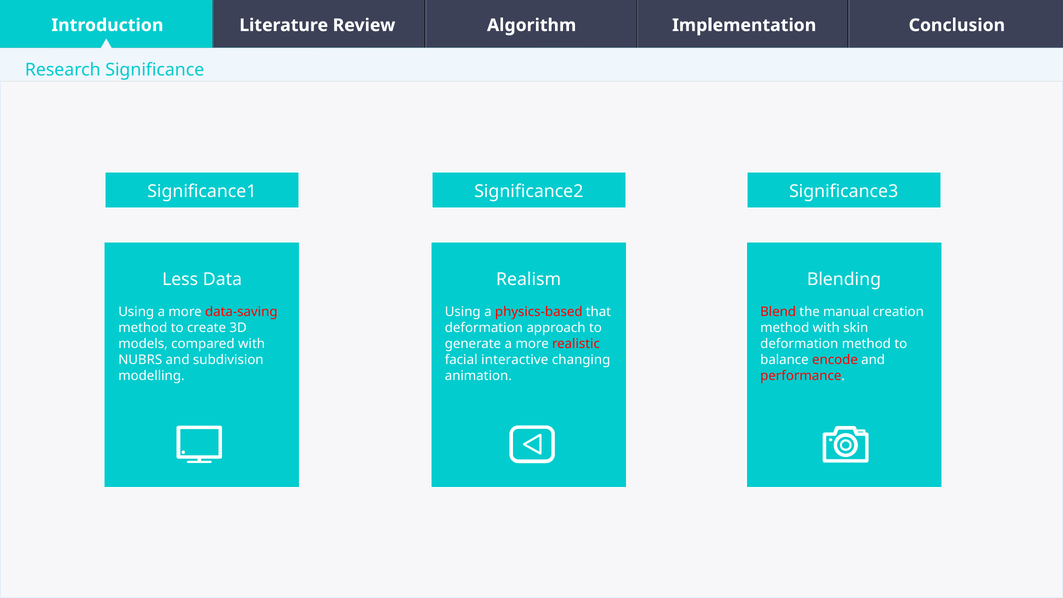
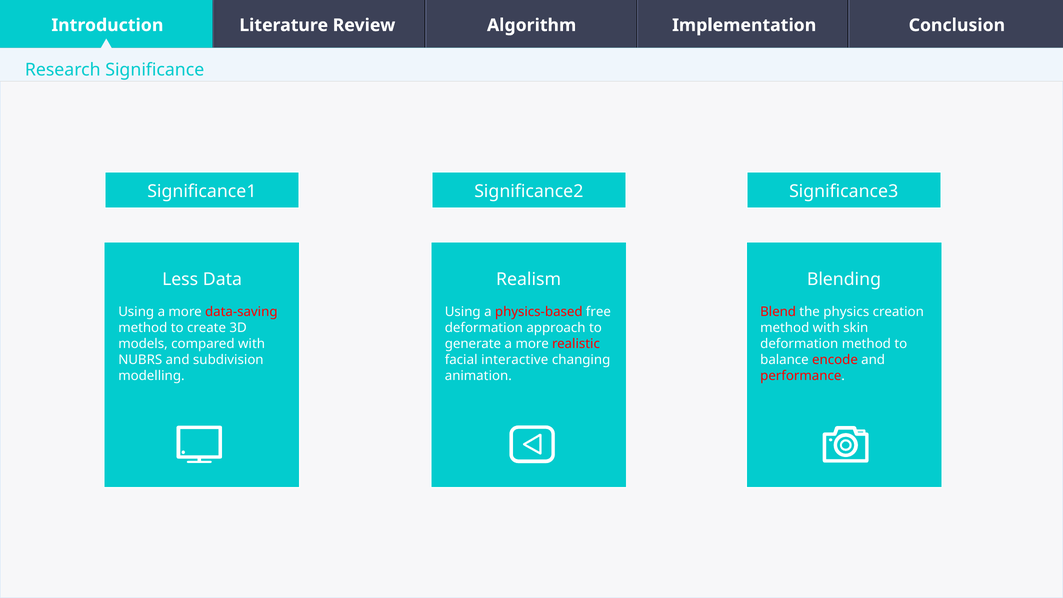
that: that -> free
manual: manual -> physics
